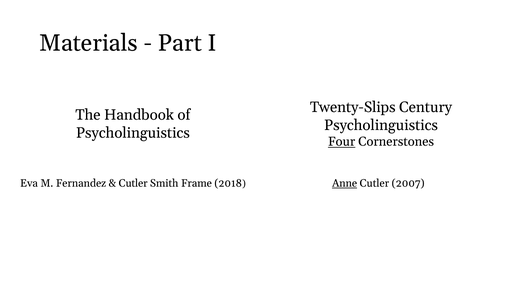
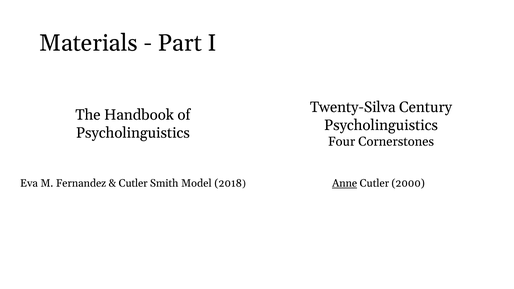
Twenty-Slips: Twenty-Slips -> Twenty-Silva
Four underline: present -> none
Frame: Frame -> Model
2007: 2007 -> 2000
